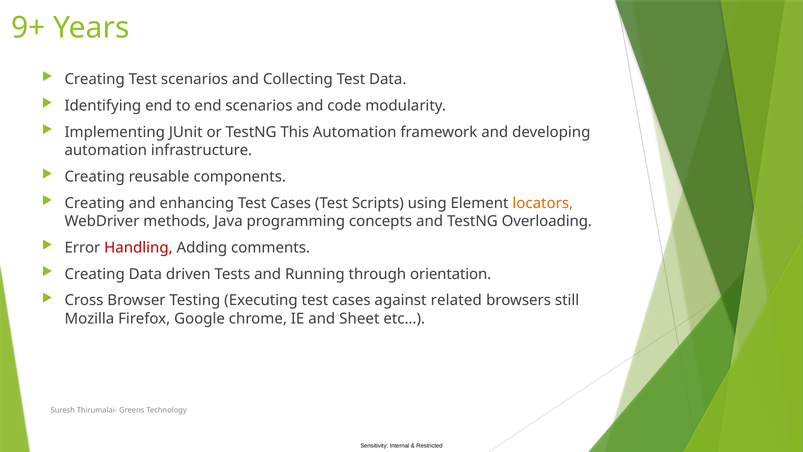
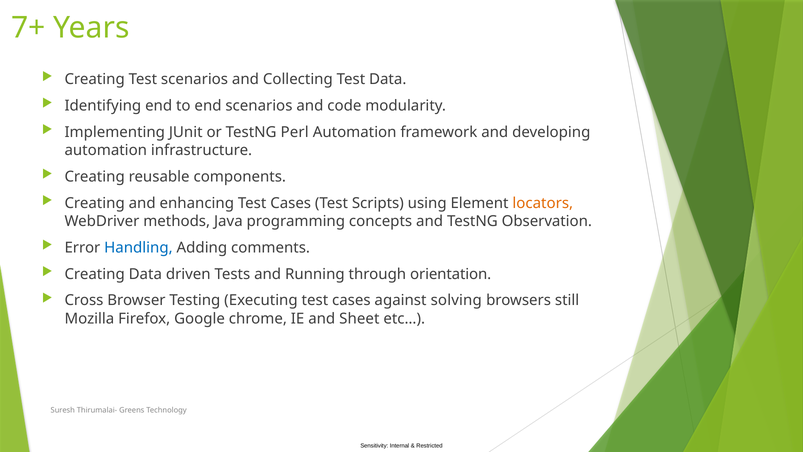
9+: 9+ -> 7+
This: This -> Perl
Overloading: Overloading -> Observation
Handling colour: red -> blue
related: related -> solving
